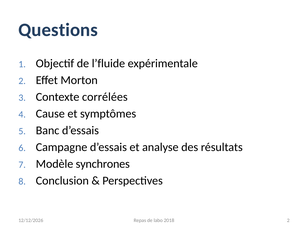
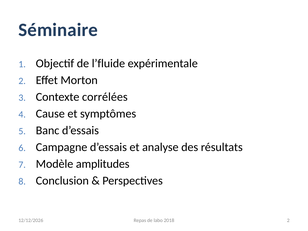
Questions: Questions -> Séminaire
synchrones: synchrones -> amplitudes
